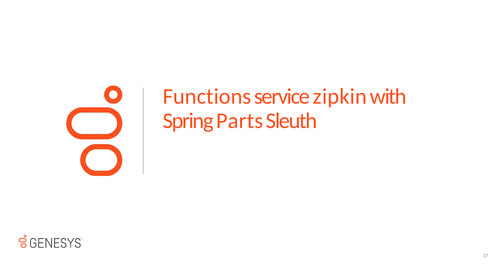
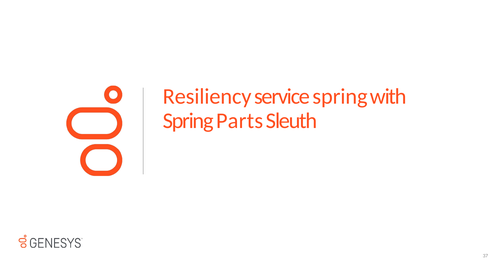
Functions: Functions -> Resiliency
service zipkin: zipkin -> spring
